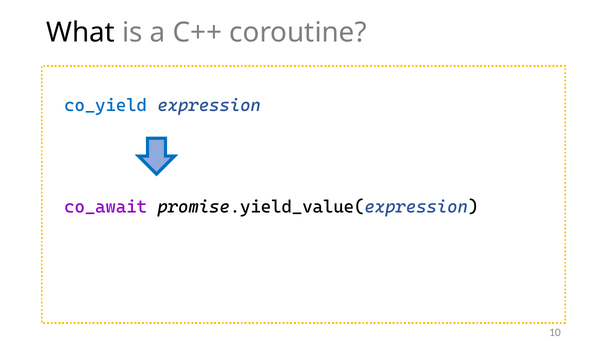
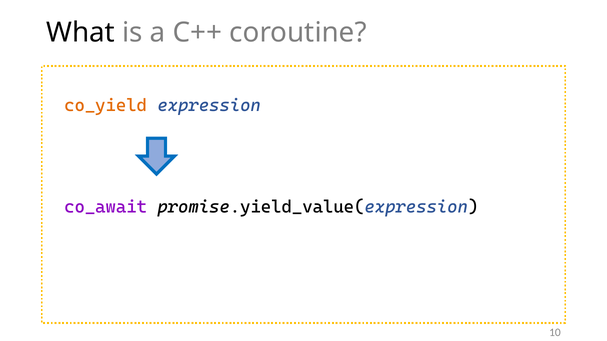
co_yield colour: blue -> orange
